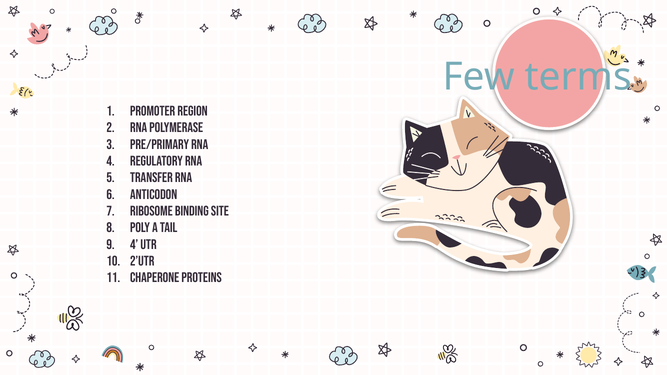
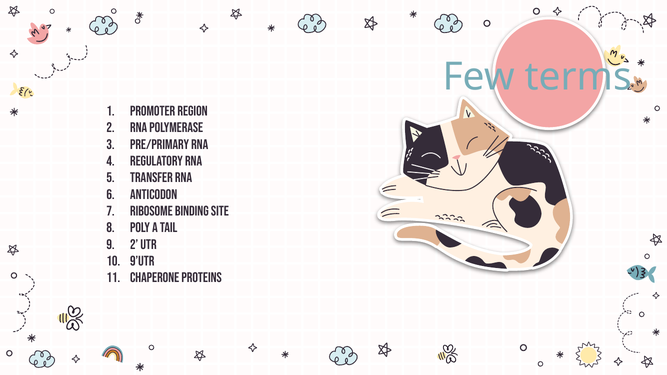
4 at (134, 245): 4 -> 2
2’UTR: 2’UTR -> 9’UTR
